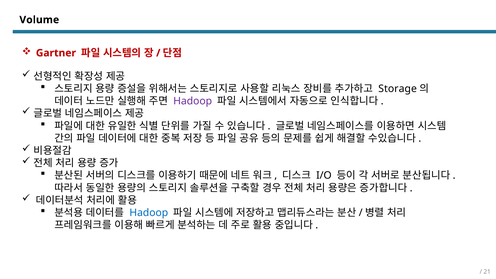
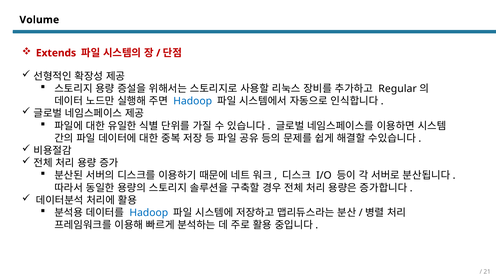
Gartner: Gartner -> Extends
Storage: Storage -> Regular
Hadoop at (193, 101) colour: purple -> blue
